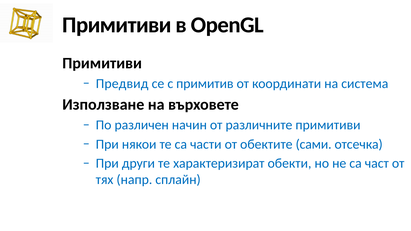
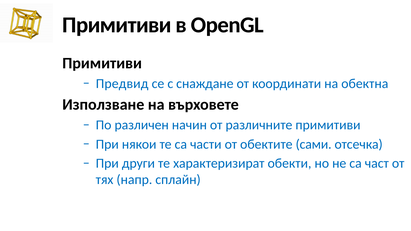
примитив: примитив -> снаждане
система: система -> обектна
